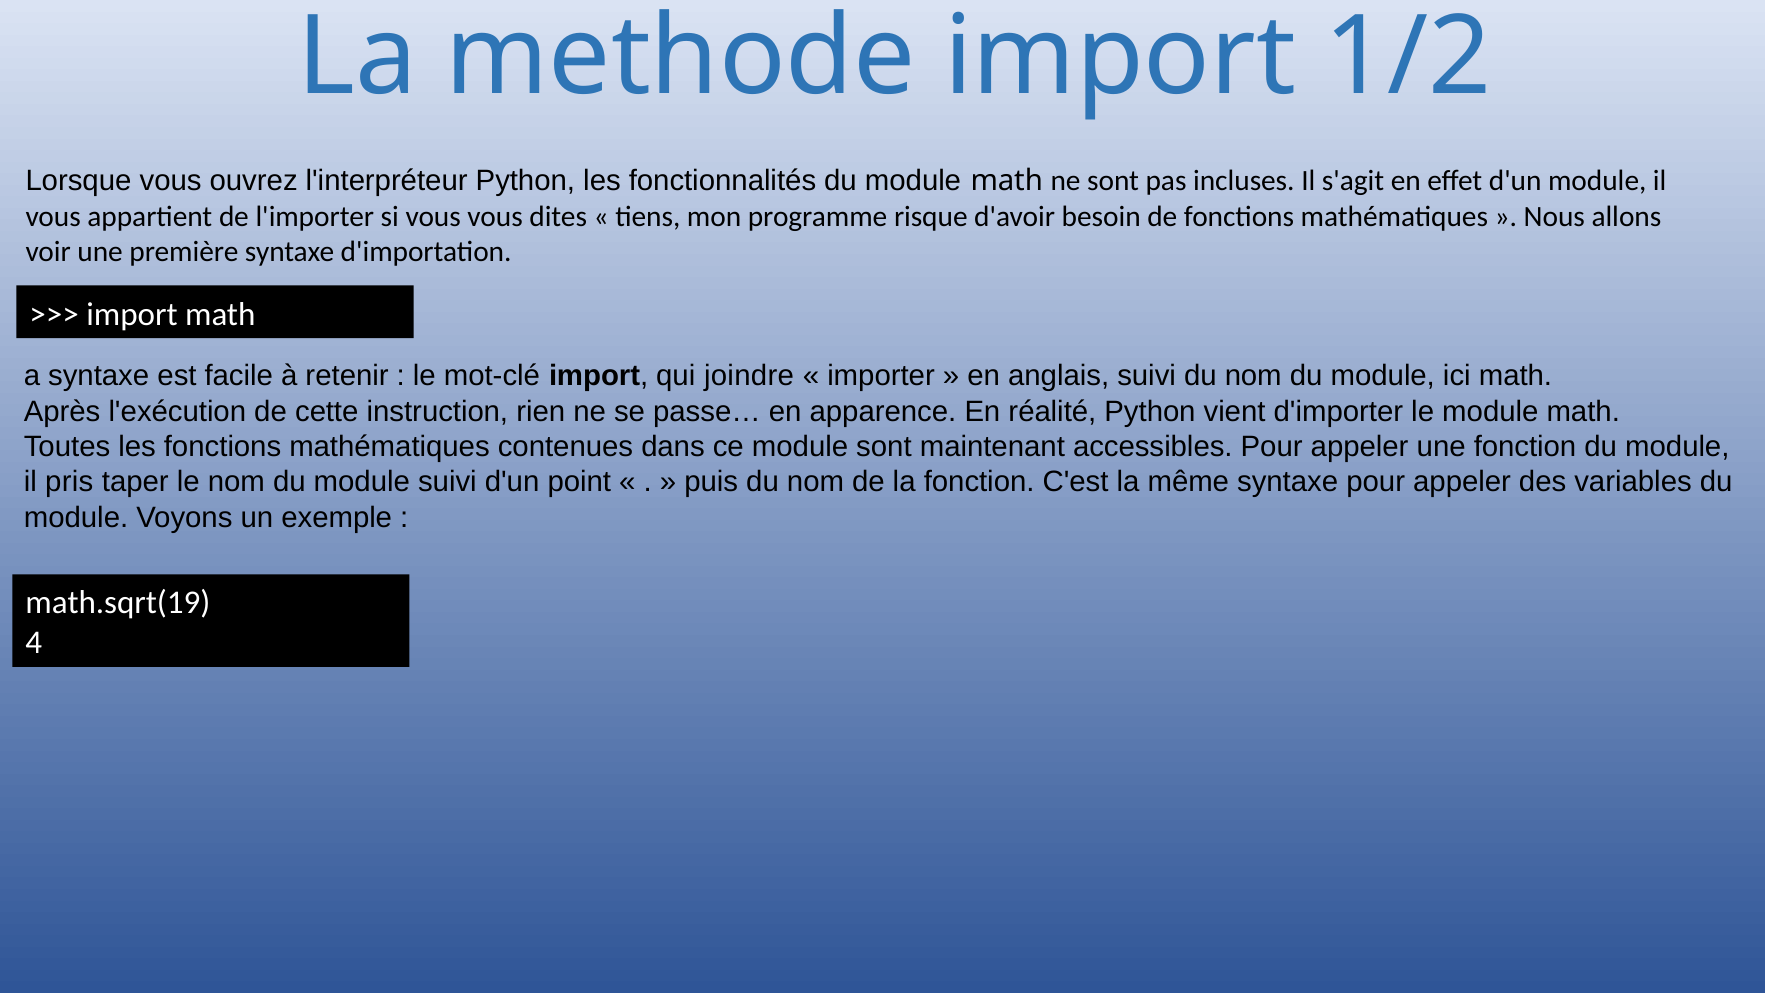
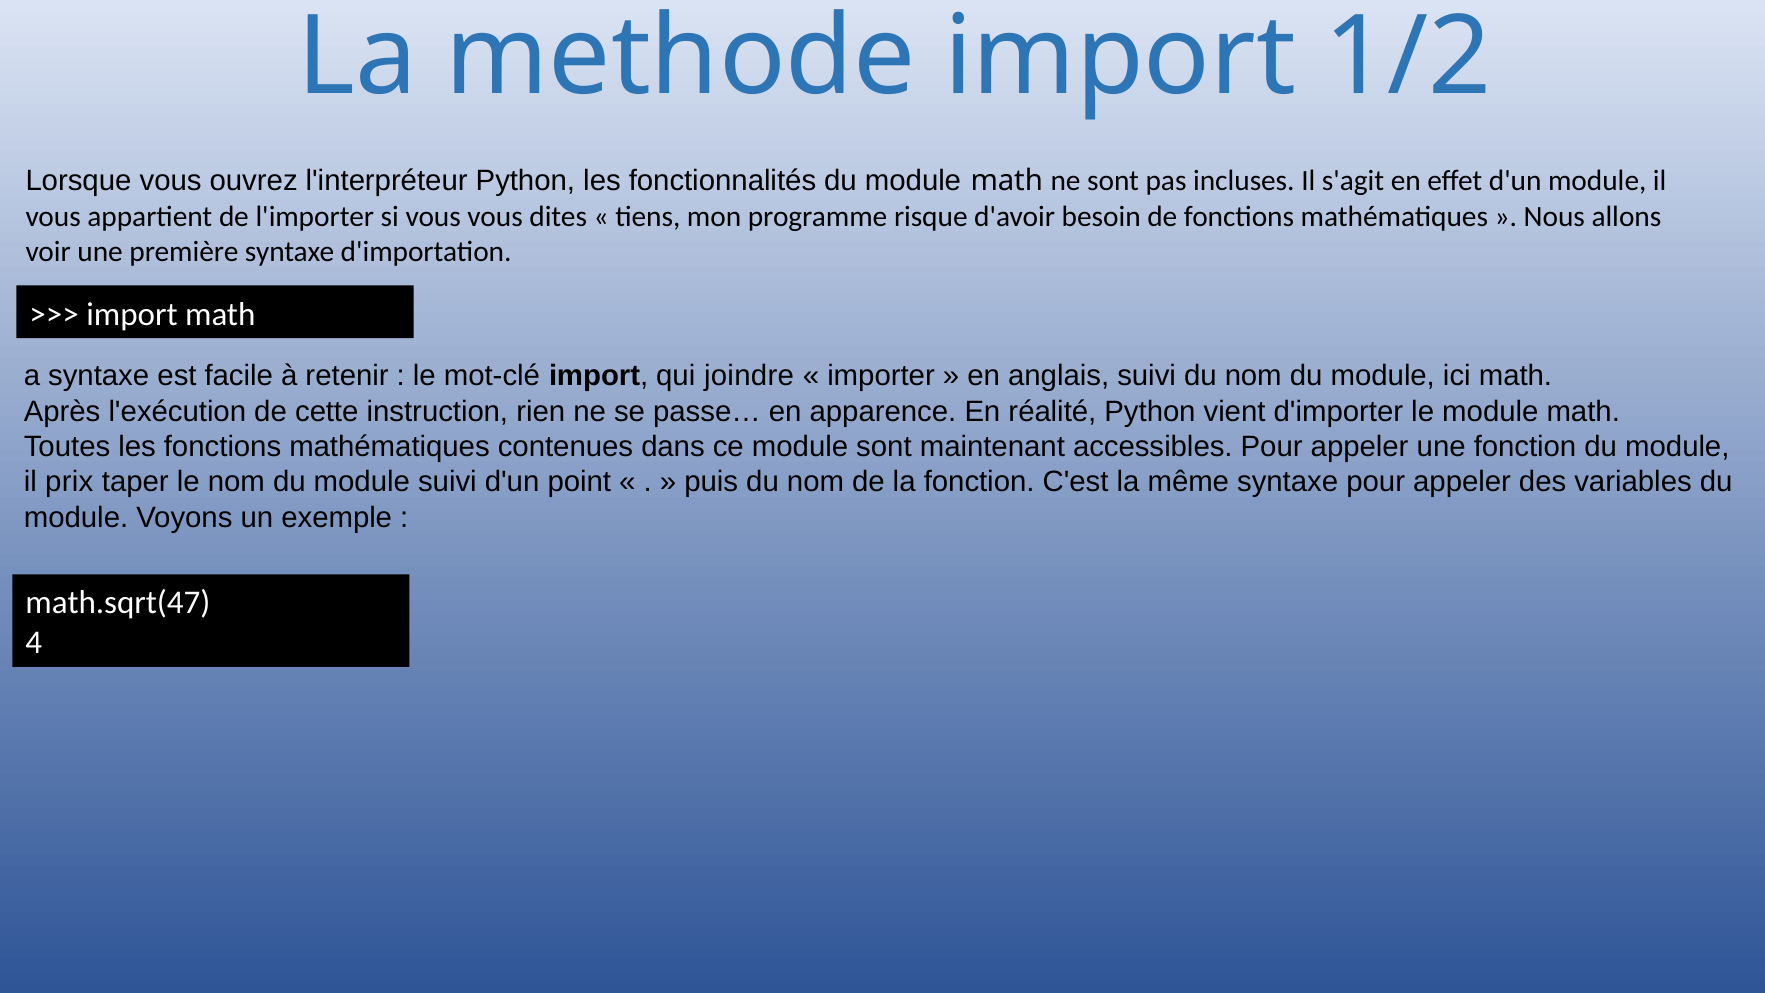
pris: pris -> prix
math.sqrt(19: math.sqrt(19 -> math.sqrt(47
